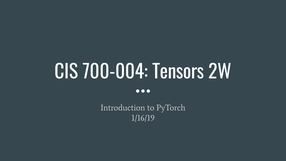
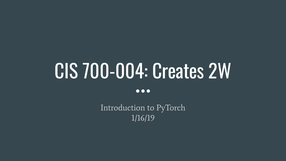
Tensors: Tensors -> Creates
